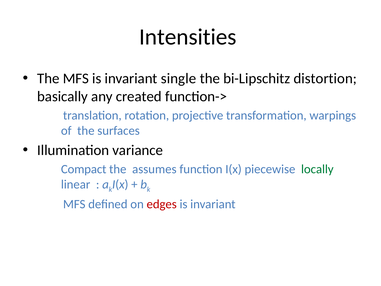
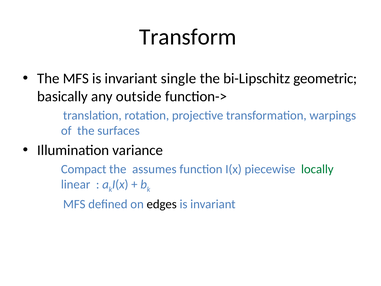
Intensities: Intensities -> Transform
distortion: distortion -> geometric
created: created -> outside
edges colour: red -> black
